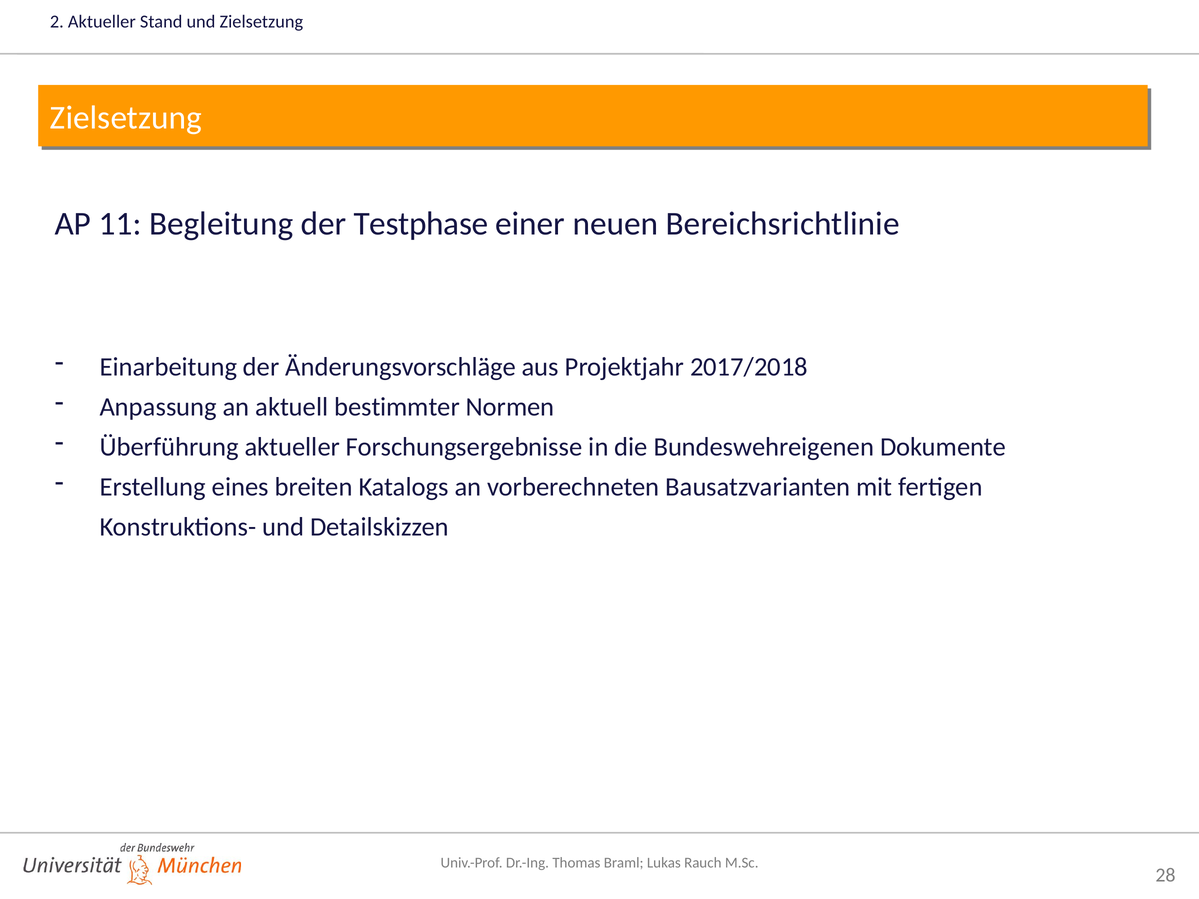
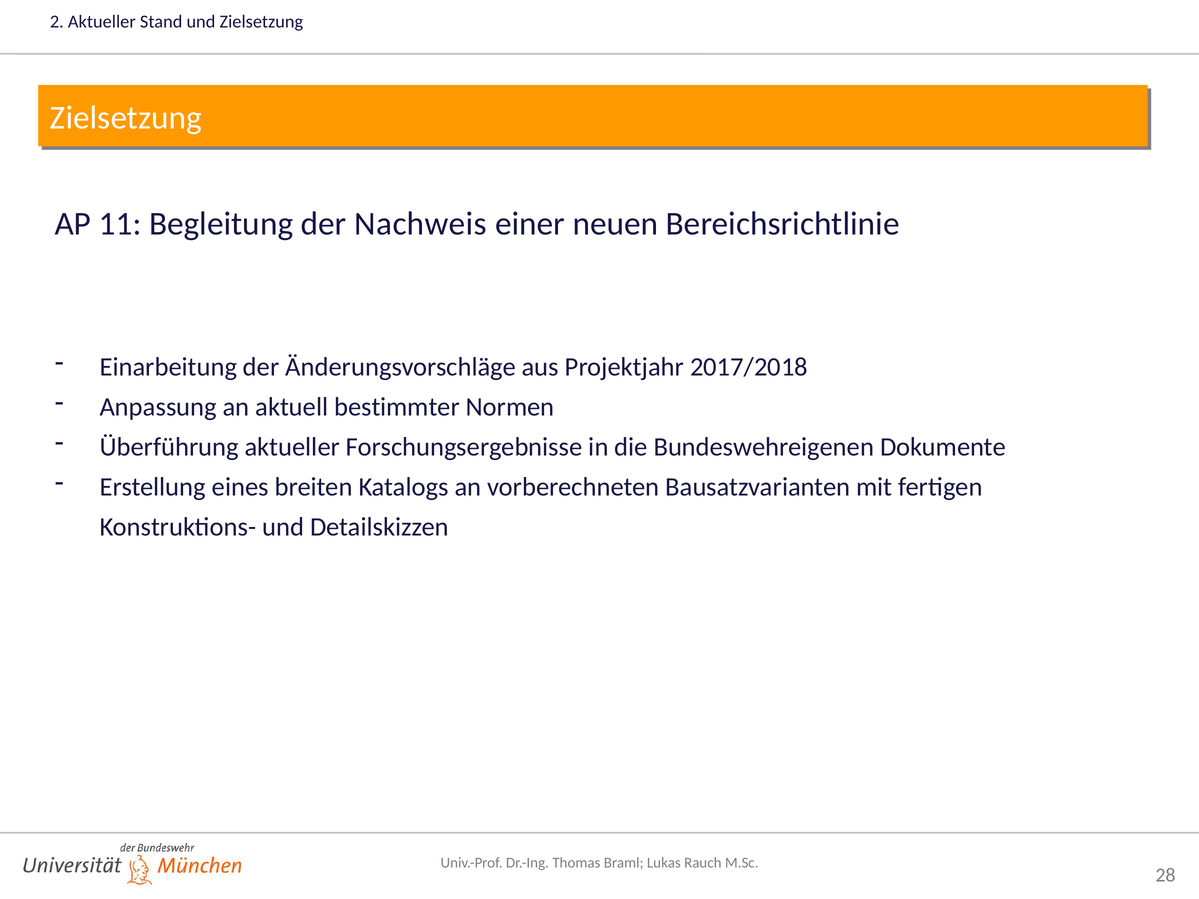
Testphase: Testphase -> Nachweis
